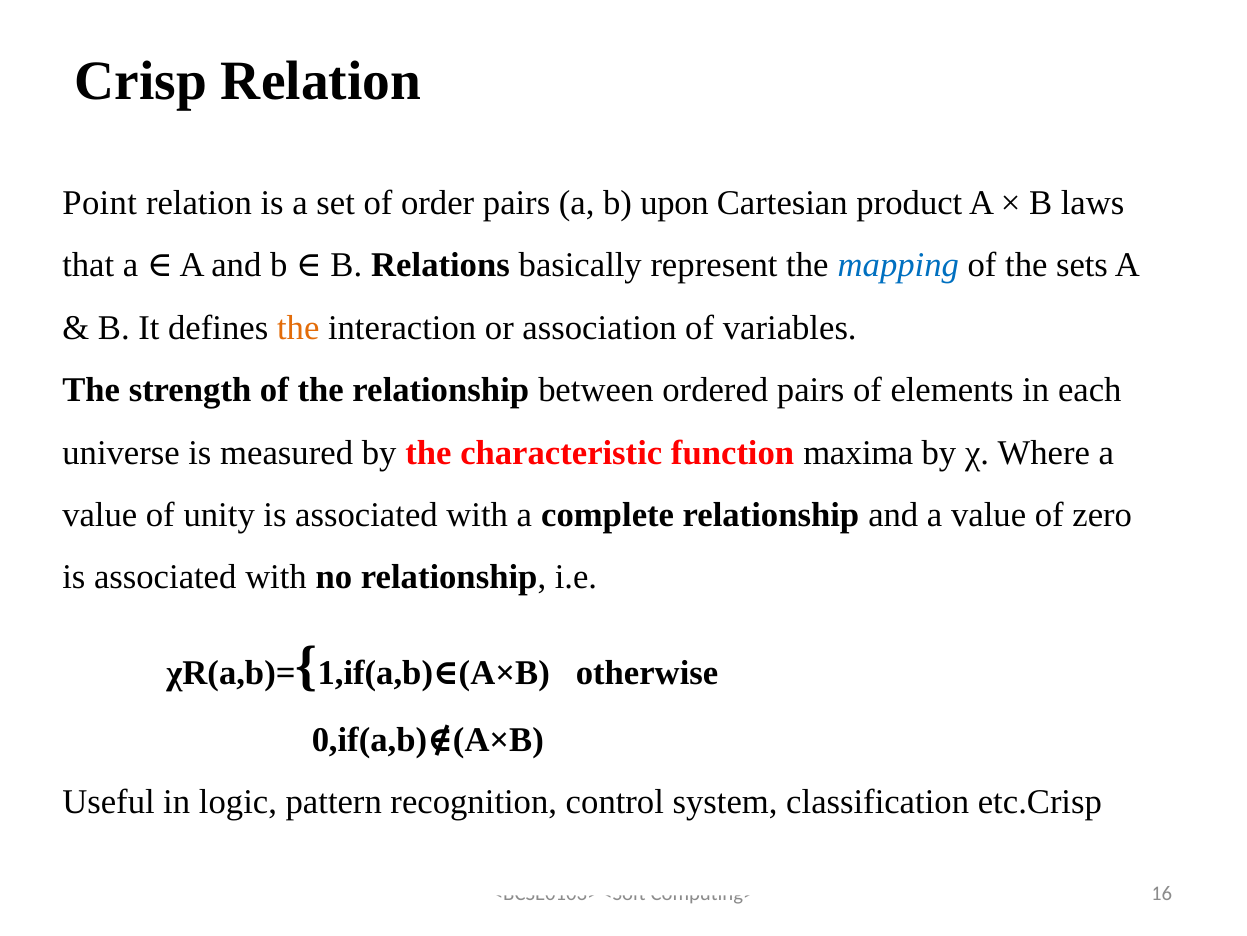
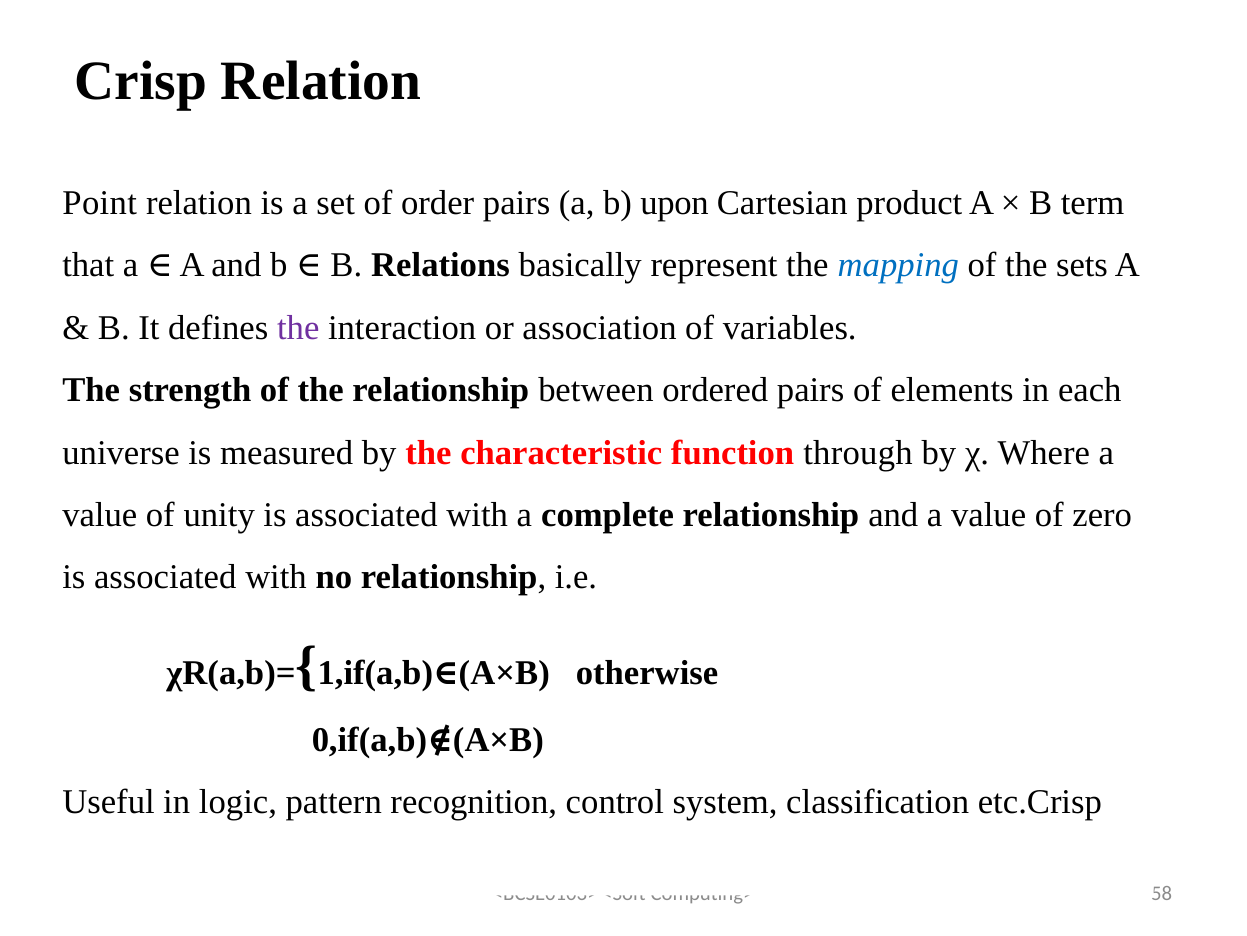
laws: laws -> term
the at (298, 328) colour: orange -> purple
maxima: maxima -> through
16: 16 -> 58
